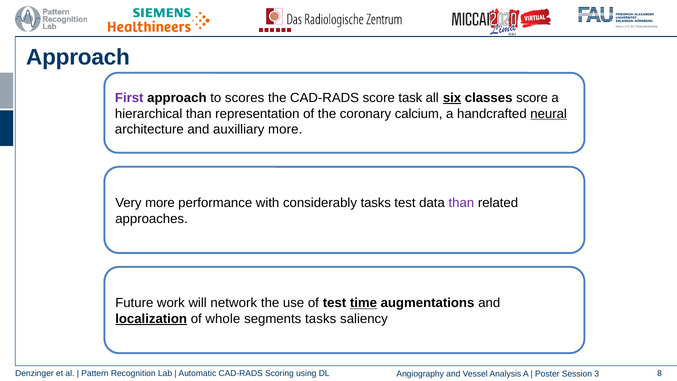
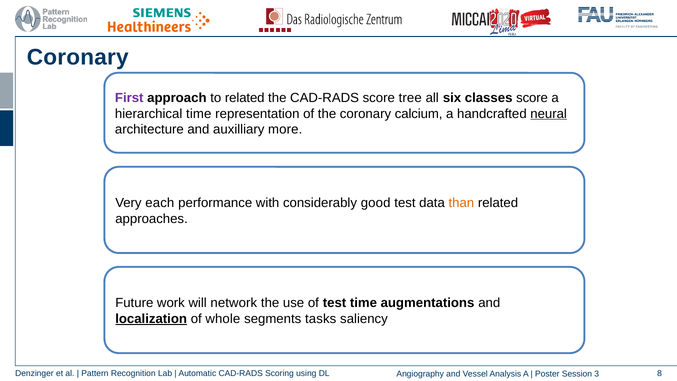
Approach at (78, 57): Approach -> Coronary
to scores: scores -> related
task: task -> tree
six underline: present -> none
hierarchical than: than -> time
Very more: more -> each
considerably tasks: tasks -> good
than at (461, 203) colour: purple -> orange
time at (363, 303) underline: present -> none
